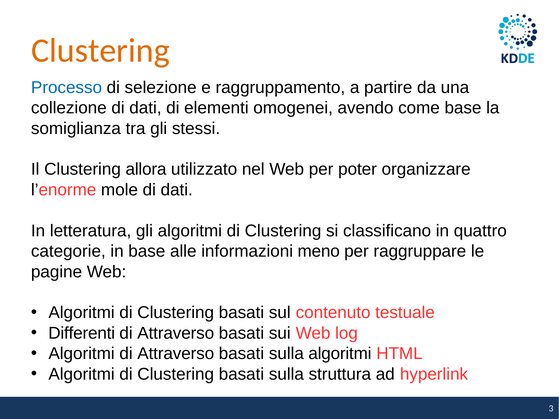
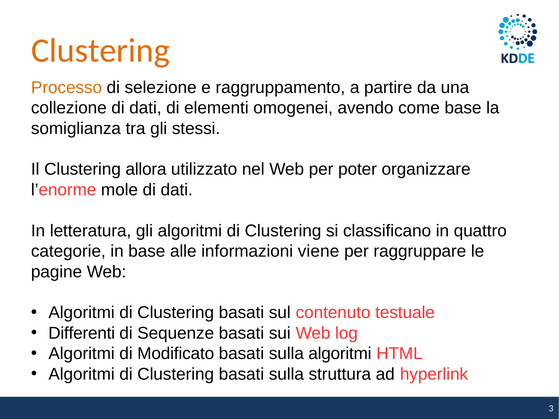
Processo colour: blue -> orange
meno: meno -> viene
Attraverso at (176, 333): Attraverso -> Sequenze
Algoritmi di Attraverso: Attraverso -> Modificato
